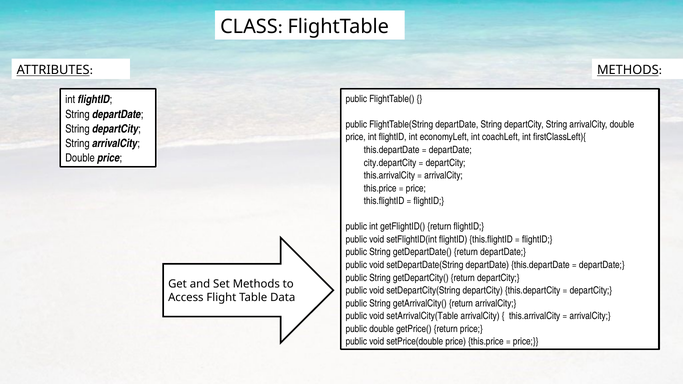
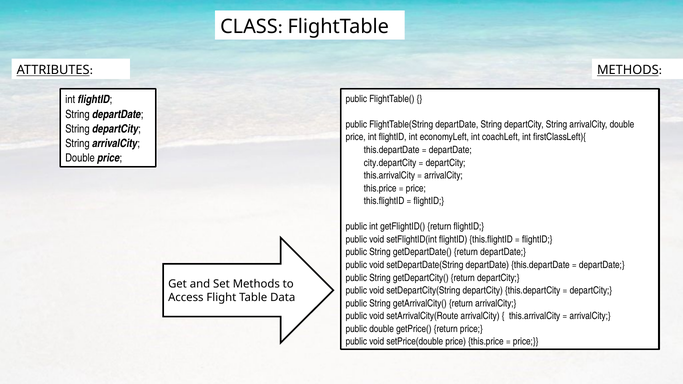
setArrivalCity(Table: setArrivalCity(Table -> setArrivalCity(Route
